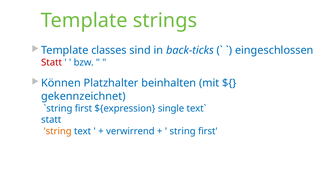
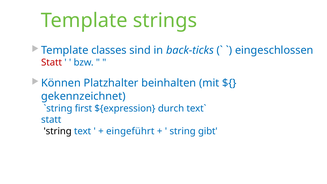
single: single -> durch
string at (58, 131) colour: orange -> black
verwirrend: verwirrend -> eingeführt
string first: first -> gibt
